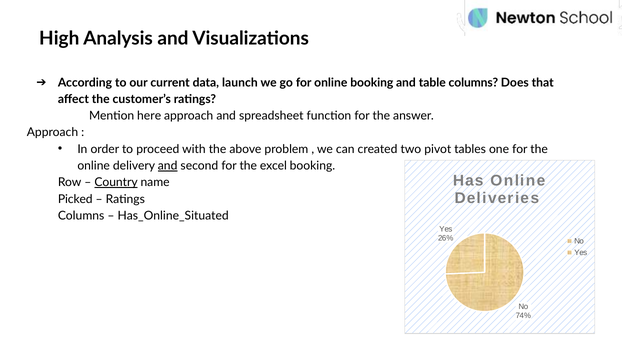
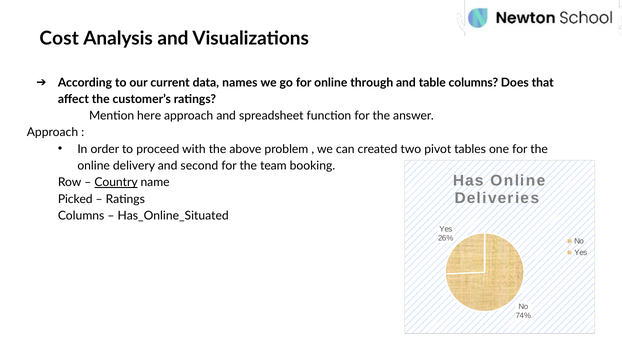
High: High -> Cost
launch: launch -> names
online booking: booking -> through
and at (168, 166) underline: present -> none
excel: excel -> team
